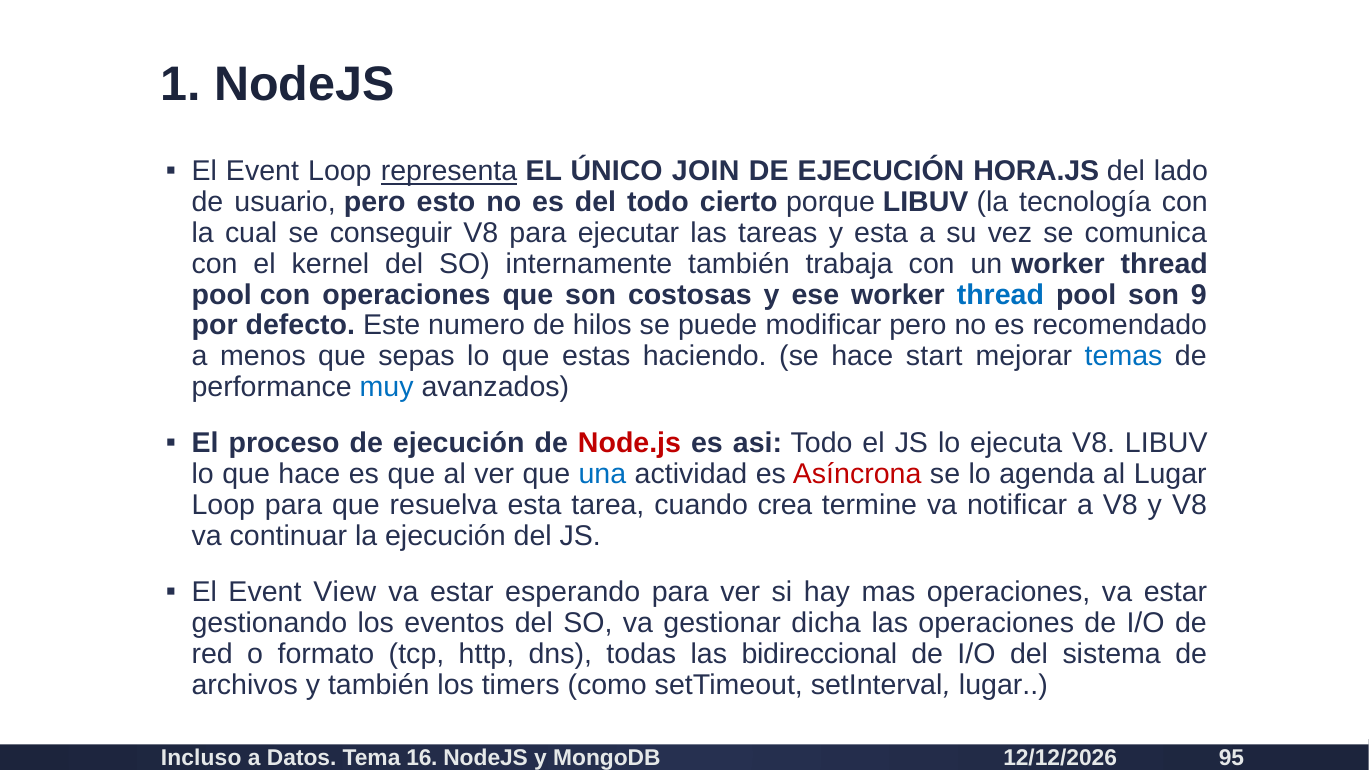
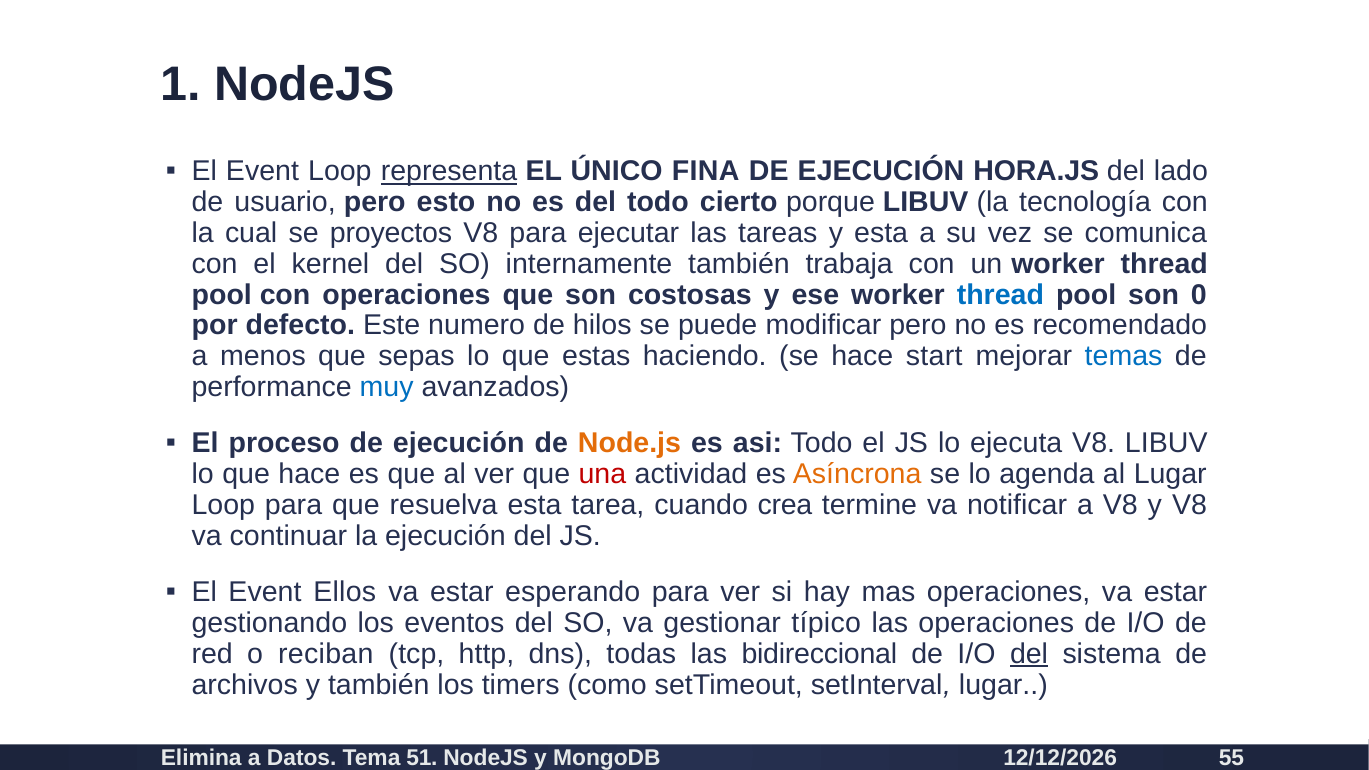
JOIN: JOIN -> FINA
conseguir: conseguir -> proyectos
9: 9 -> 0
Node.js colour: red -> orange
una colour: blue -> red
Asíncrona colour: red -> orange
View: View -> Ellos
dicha: dicha -> típico
formato: formato -> reciban
del at (1029, 654) underline: none -> present
Incluso: Incluso -> Elimina
16: 16 -> 51
95: 95 -> 55
